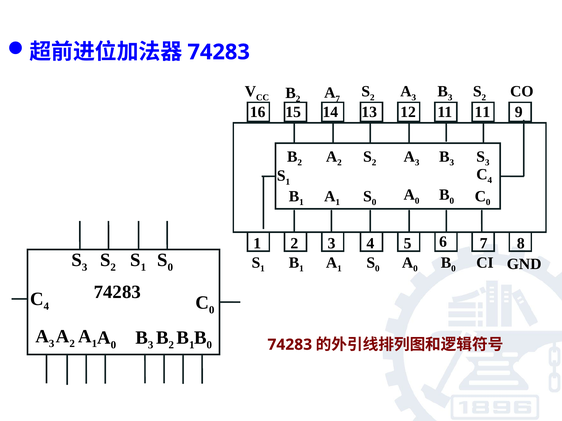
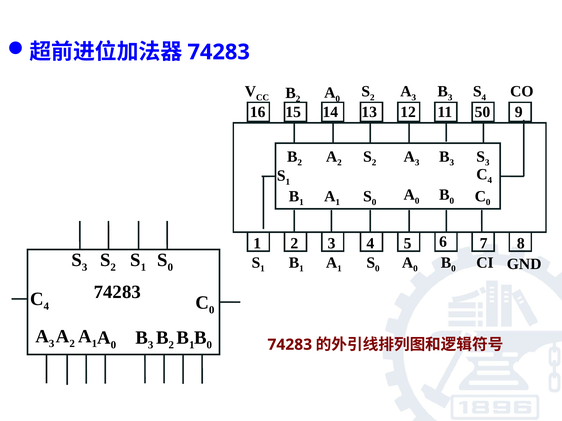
2 at (484, 97): 2 -> 4
7 at (338, 99): 7 -> 0
11 11: 11 -> 50
